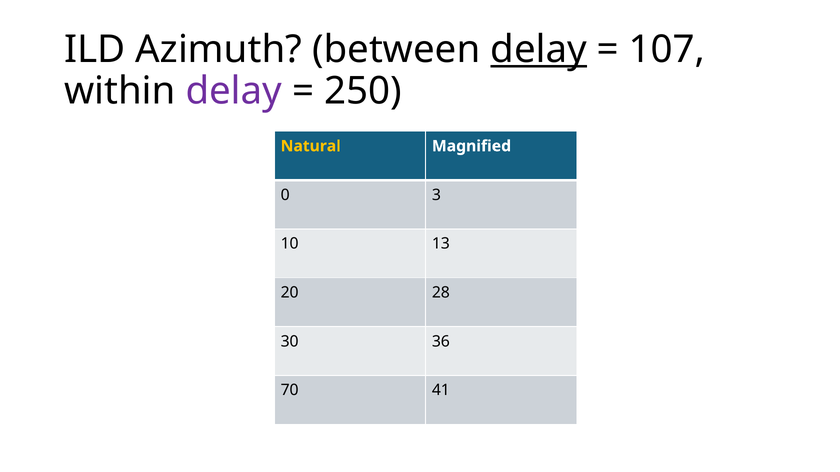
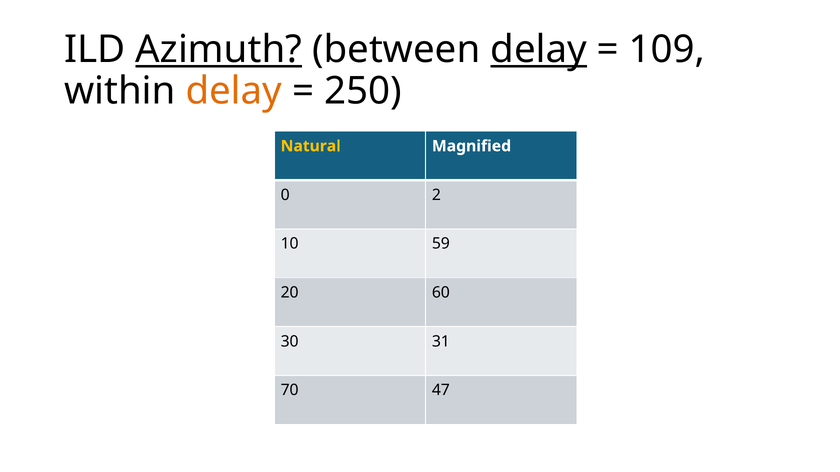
Azimuth underline: none -> present
107: 107 -> 109
delay at (234, 91) colour: purple -> orange
3: 3 -> 2
13: 13 -> 59
28: 28 -> 60
36: 36 -> 31
41: 41 -> 47
